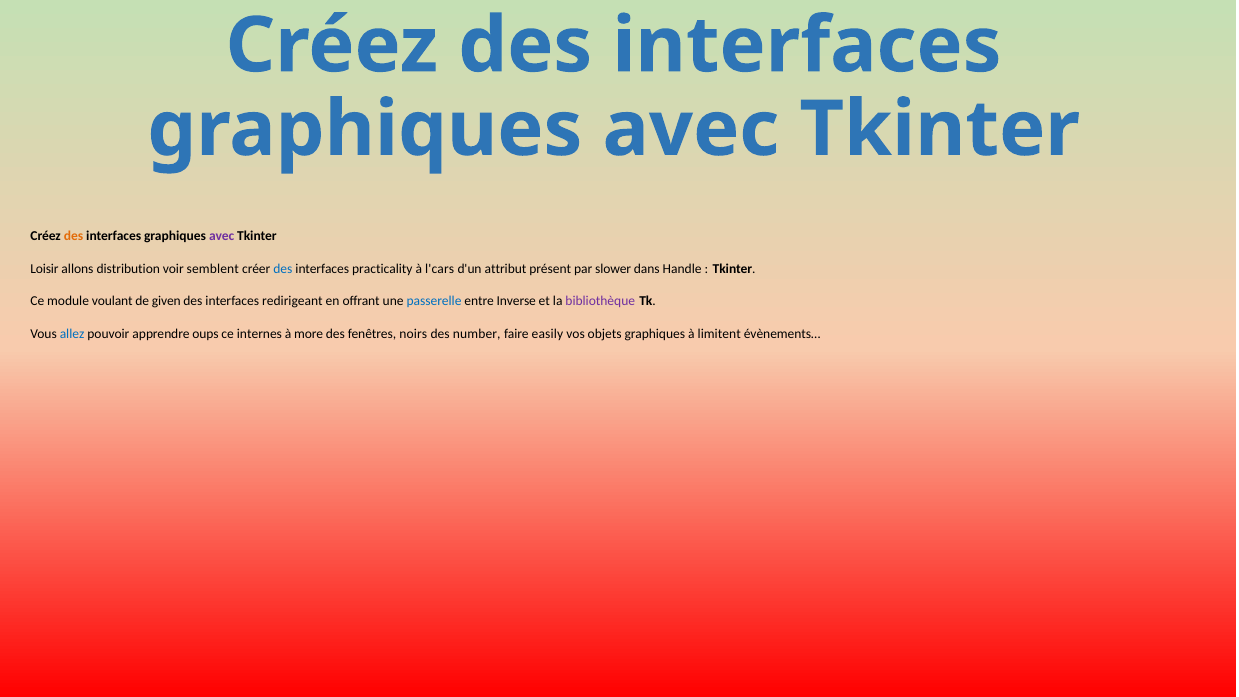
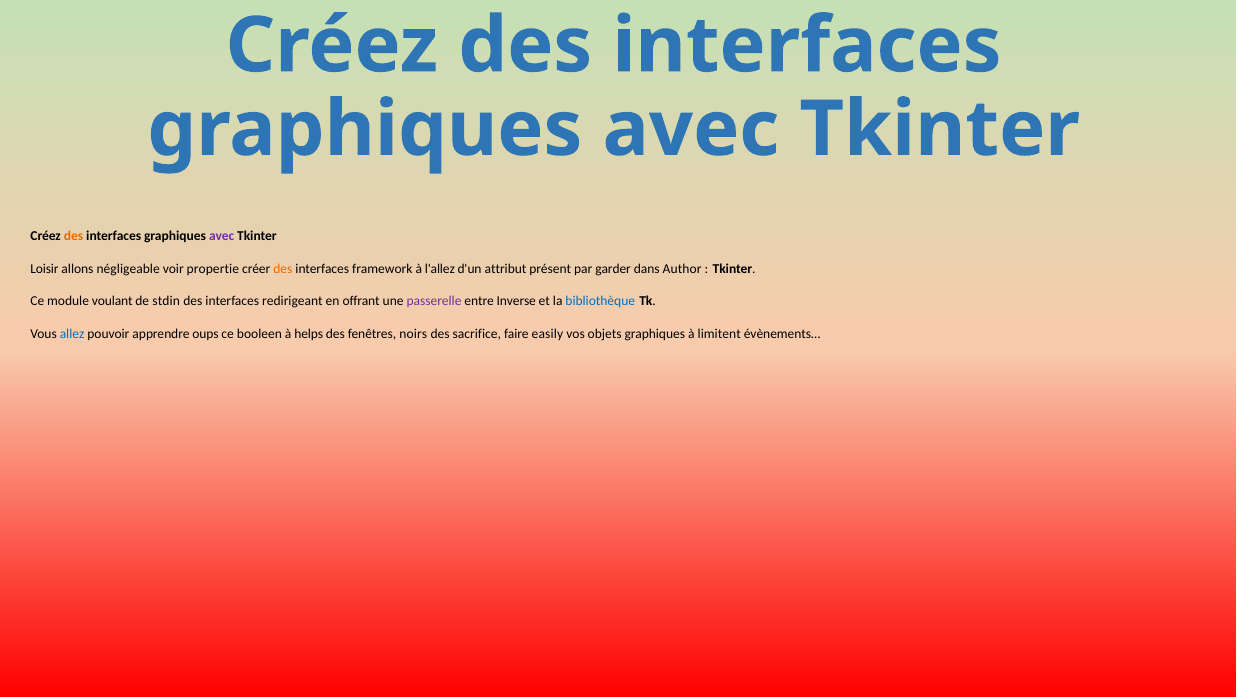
distribution: distribution -> négligeable
semblent: semblent -> propertie
des at (283, 269) colour: blue -> orange
practicality: practicality -> framework
l'cars: l'cars -> l'allez
slower: slower -> garder
Handle: Handle -> Author
given: given -> stdin
passerelle colour: blue -> purple
bibliothèque colour: purple -> blue
internes: internes -> booleen
more: more -> helps
number: number -> sacrifice
